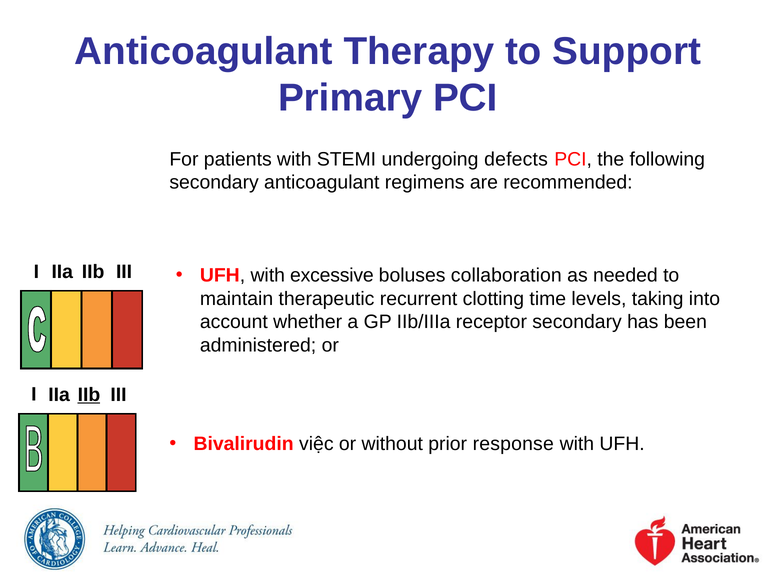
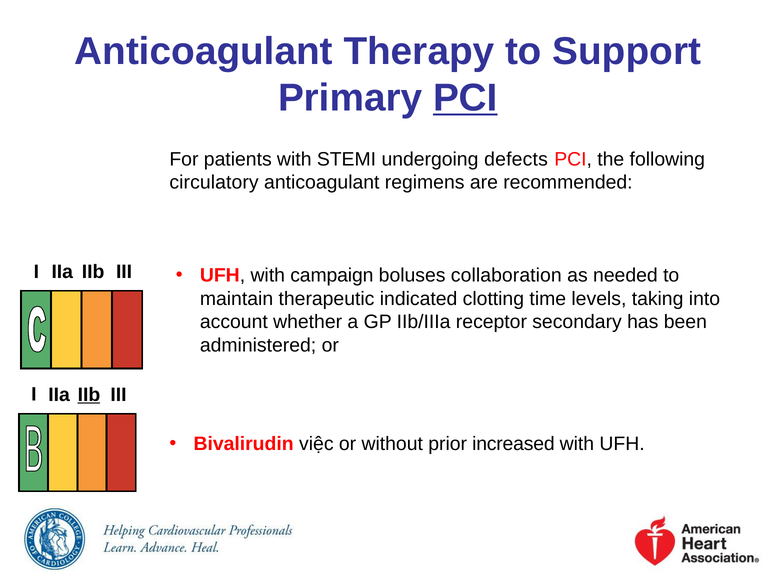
PCI at (465, 98) underline: none -> present
secondary at (214, 182): secondary -> circulatory
excessive: excessive -> campaign
recurrent: recurrent -> indicated
response: response -> increased
